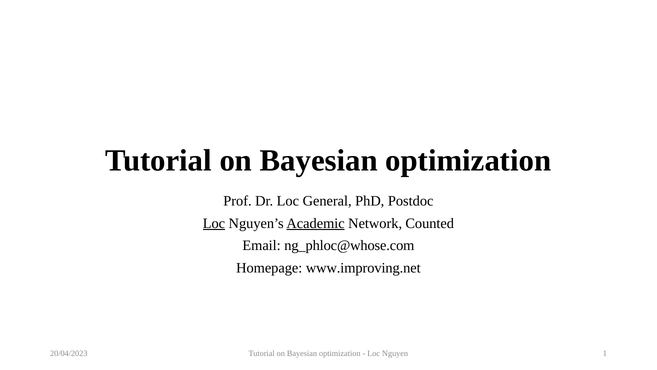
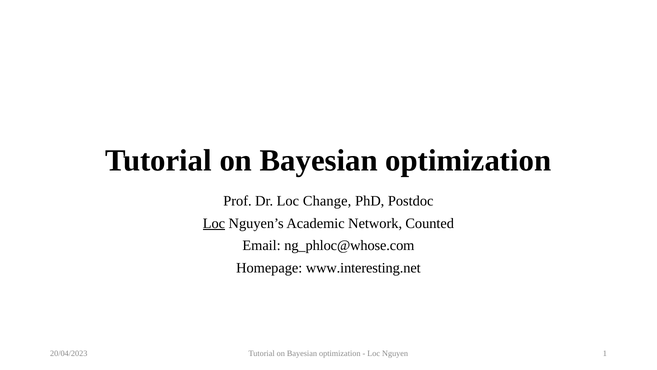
General: General -> Change
Academic underline: present -> none
www.improving.net: www.improving.net -> www.interesting.net
